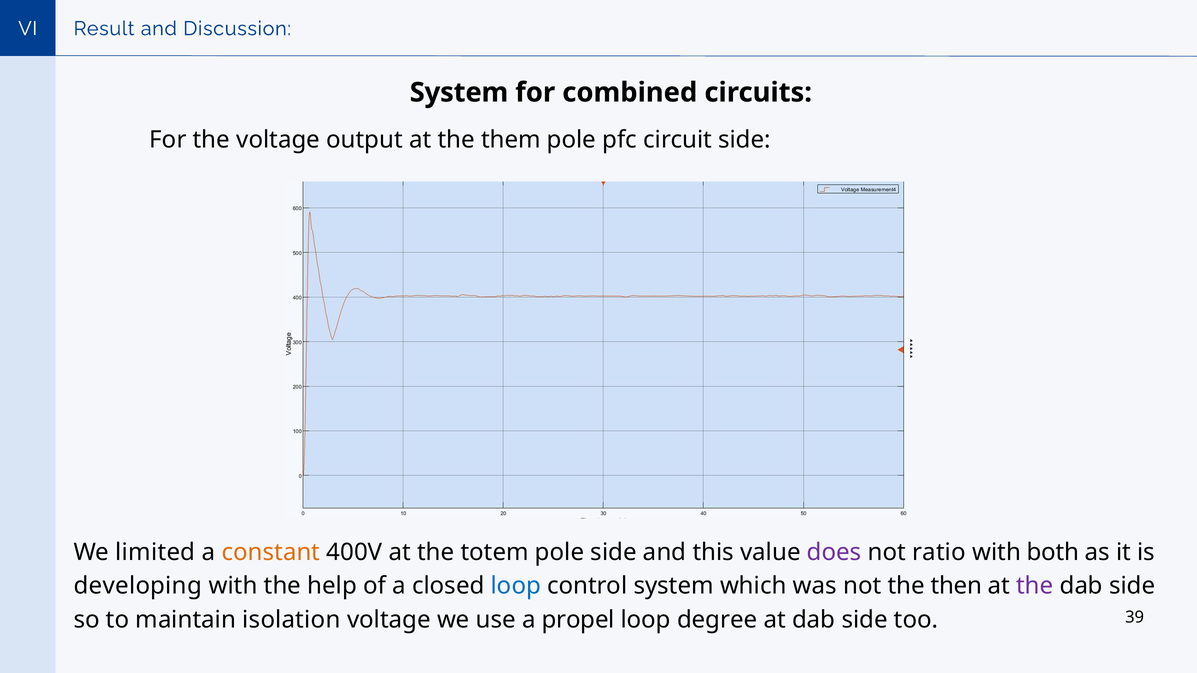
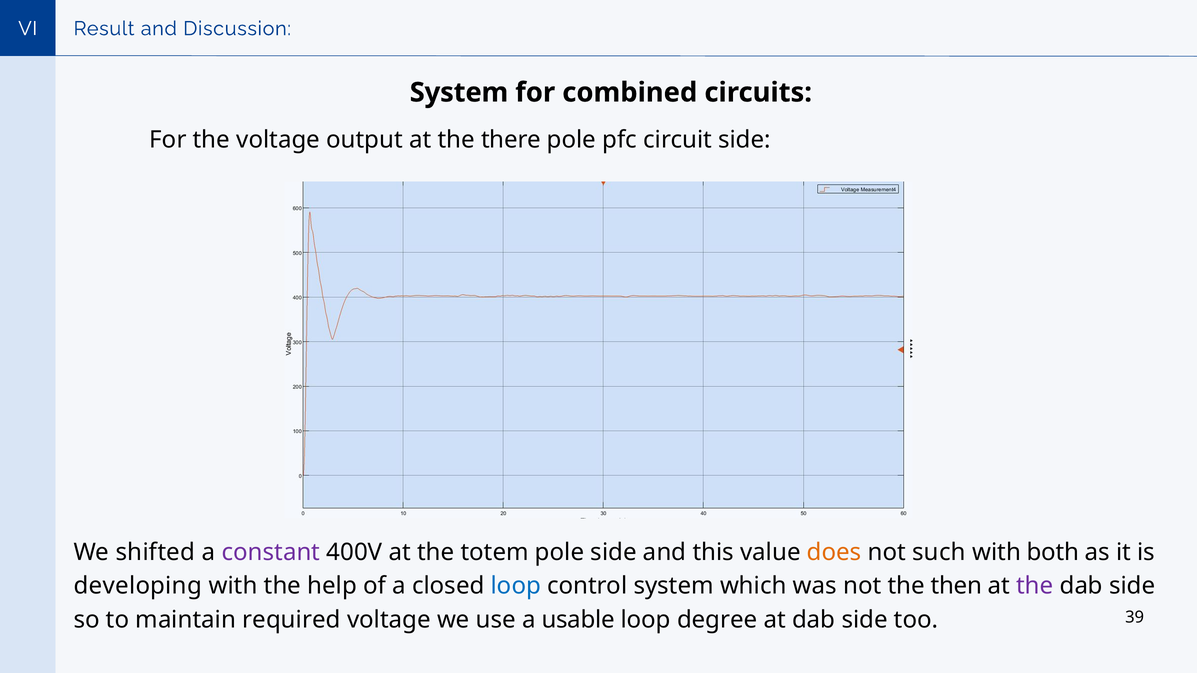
them: them -> there
limited: limited -> shifted
constant colour: orange -> purple
does colour: purple -> orange
ratio: ratio -> such
isolation: isolation -> required
propel: propel -> usable
